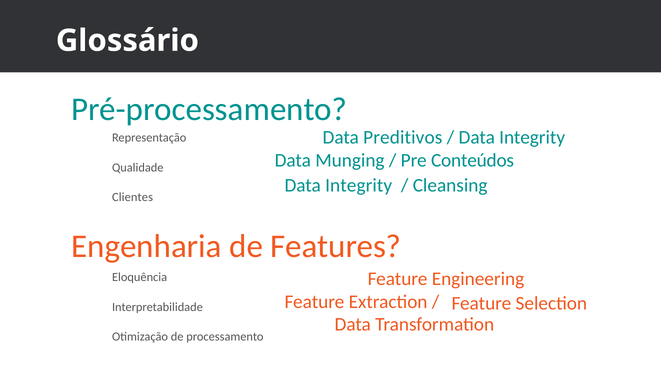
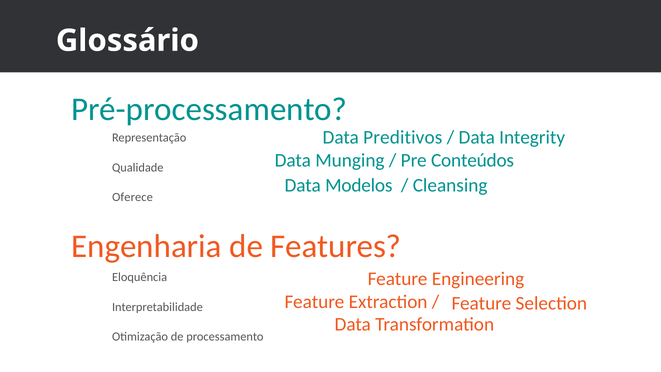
Integrity at (359, 185): Integrity -> Modelos
Clientes: Clientes -> Oferece
